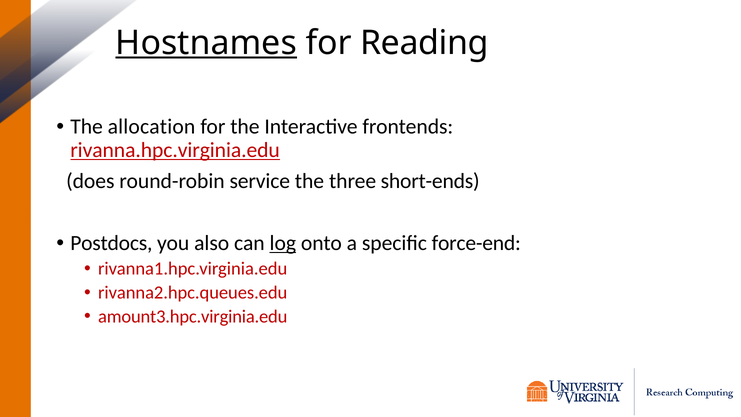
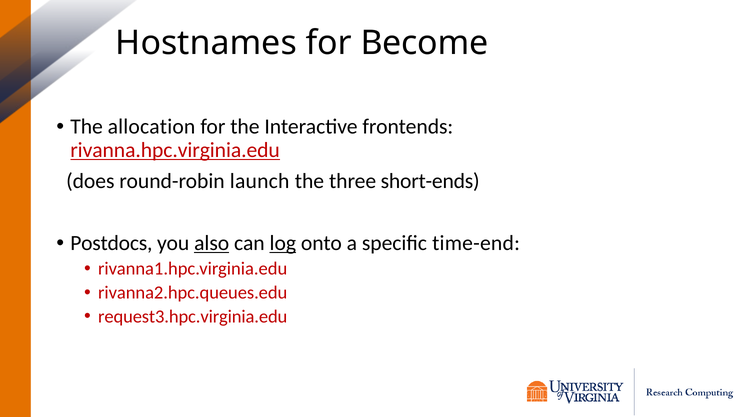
Hostnames underline: present -> none
Reading: Reading -> Become
service: service -> launch
also underline: none -> present
force-end: force-end -> time-end
amount3.hpc.virginia.edu: amount3.hpc.virginia.edu -> request3.hpc.virginia.edu
